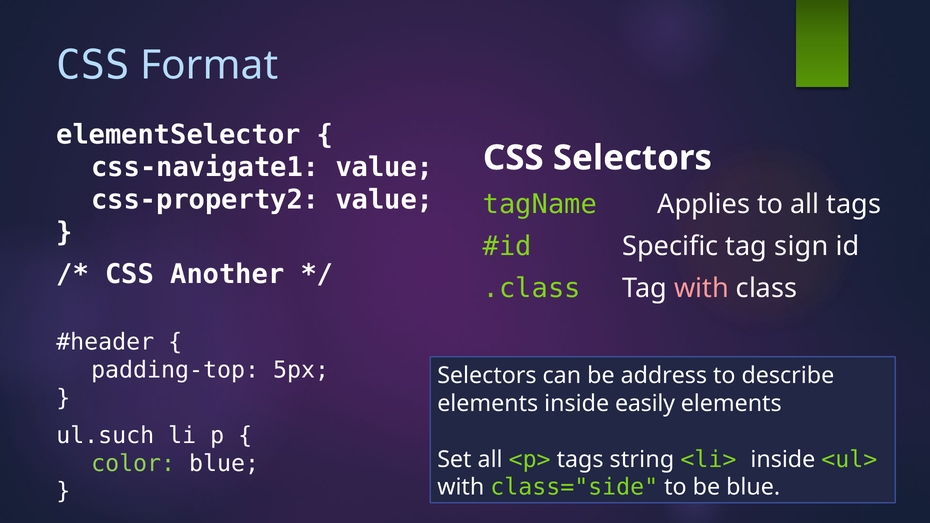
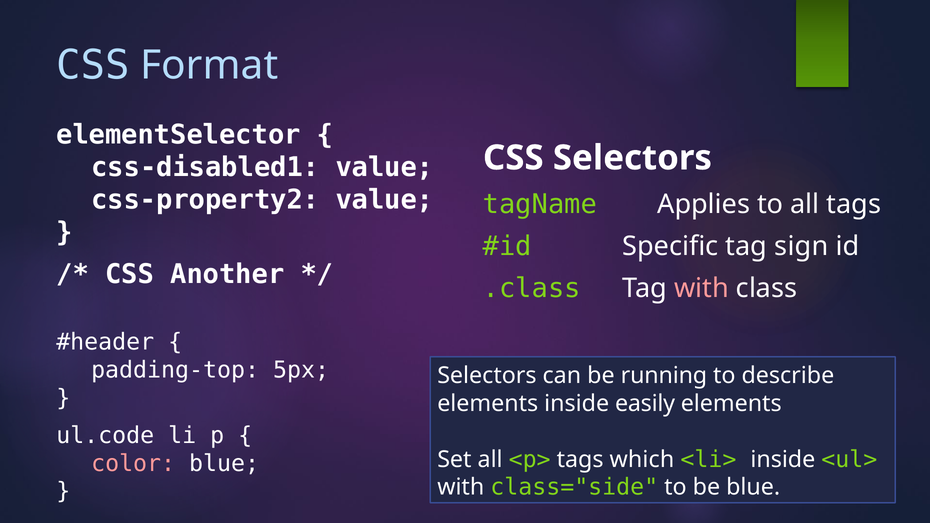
css-navigate1: css-navigate1 -> css-disabled1
address: address -> running
ul.such: ul.such -> ul.code
string: string -> which
color colour: light green -> pink
